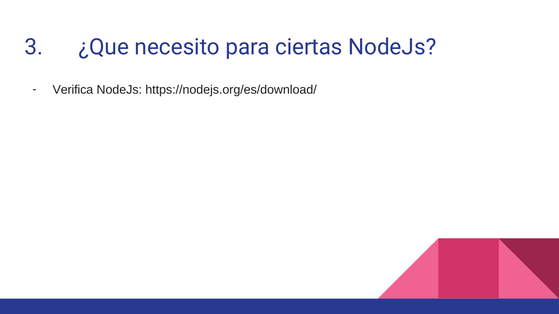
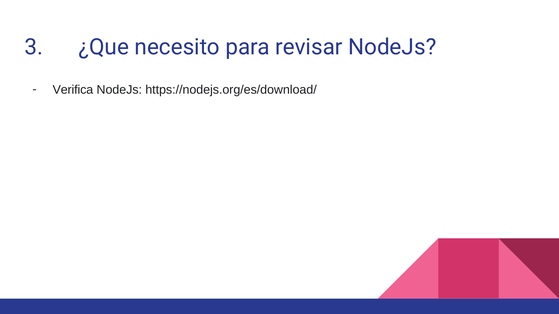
ciertas: ciertas -> revisar
